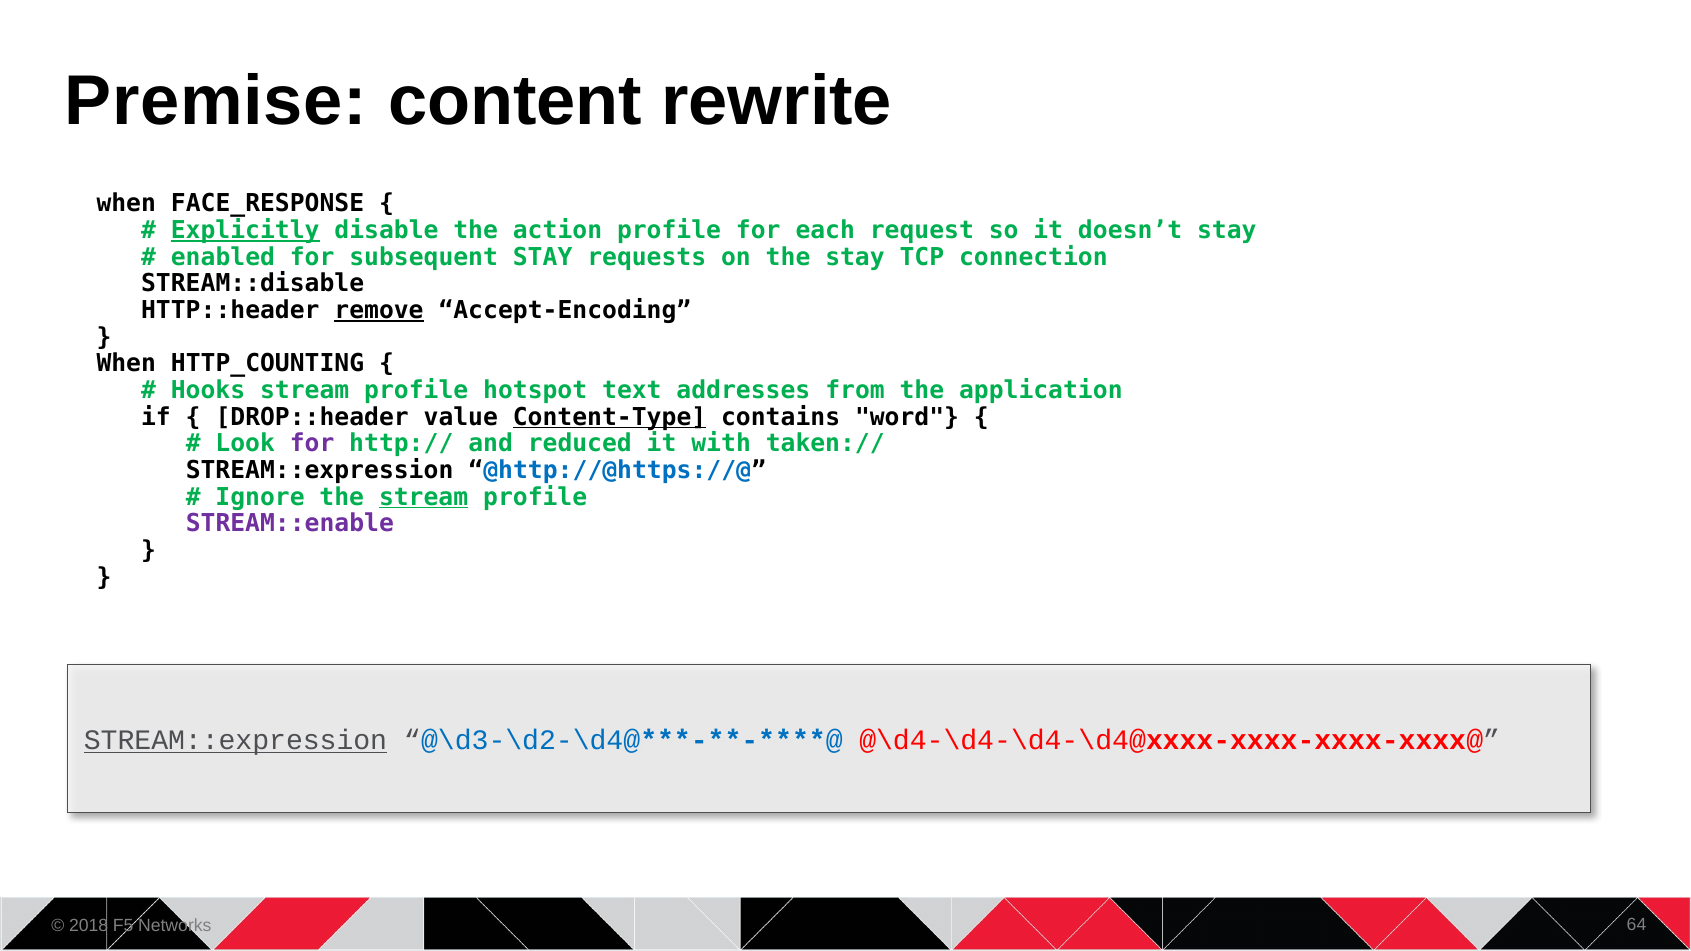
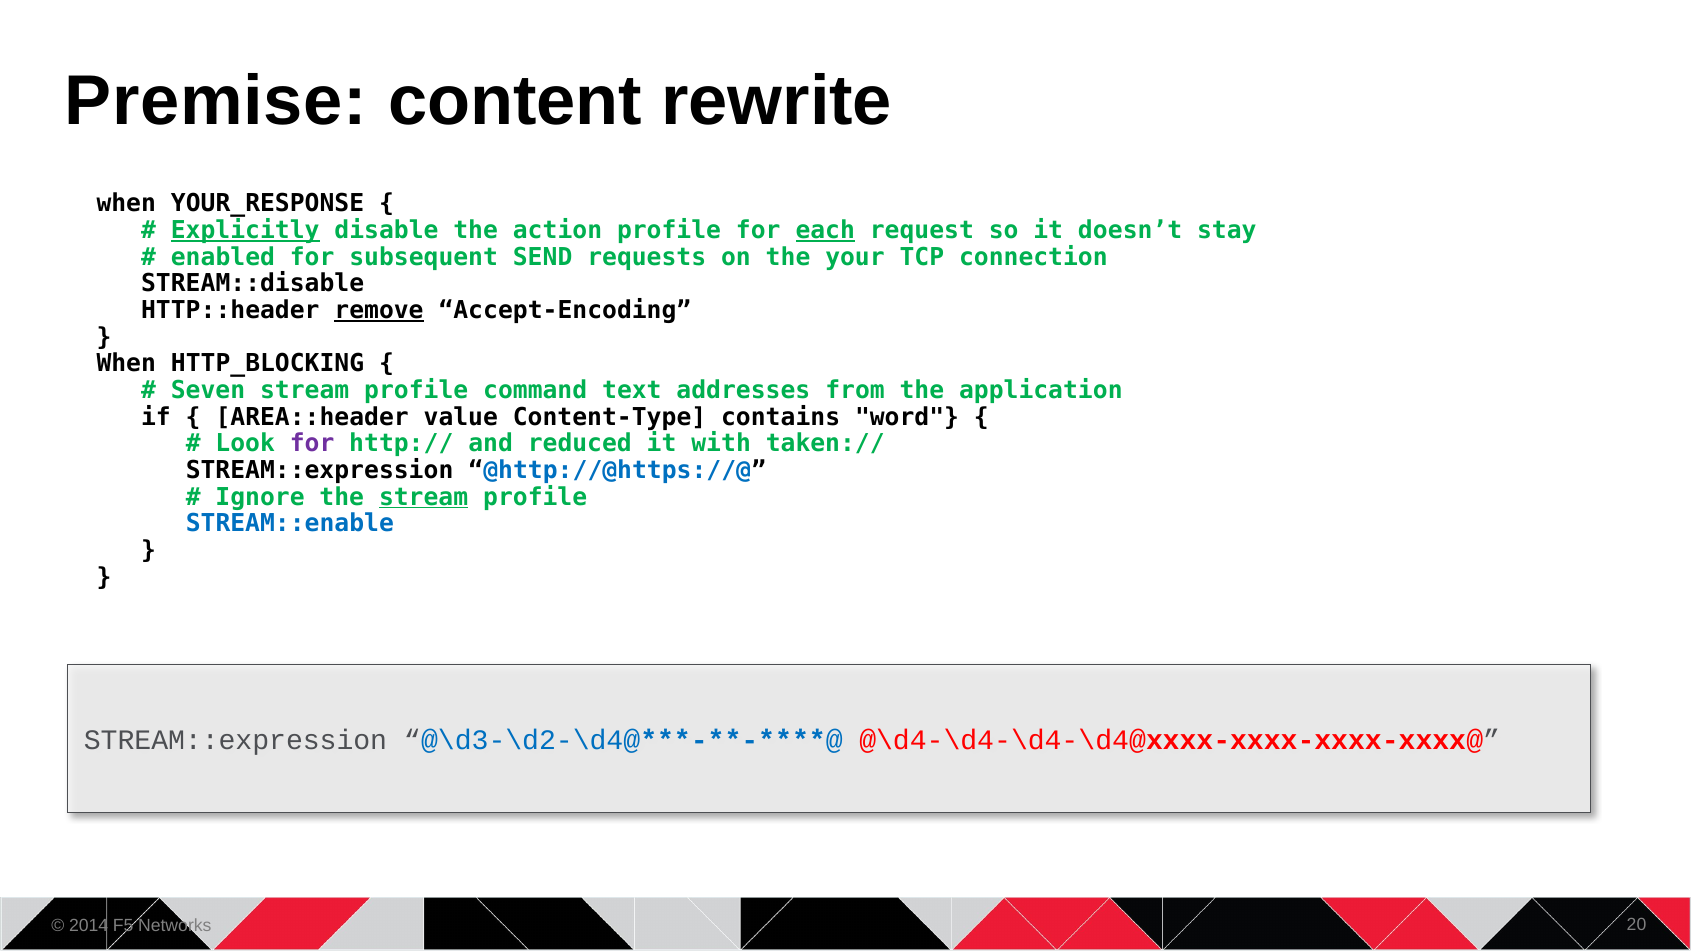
FACE_RESPONSE: FACE_RESPONSE -> YOUR_RESPONSE
each underline: none -> present
subsequent STAY: STAY -> SEND
the stay: stay -> your
HTTP_COUNTING: HTTP_COUNTING -> HTTP_BLOCKING
Hooks: Hooks -> Seven
hotspot: hotspot -> command
DROP::header: DROP::header -> AREA::header
Content-Type underline: present -> none
STREAM::enable colour: purple -> blue
STREAM::expression at (236, 741) underline: present -> none
2018: 2018 -> 2014
64: 64 -> 20
